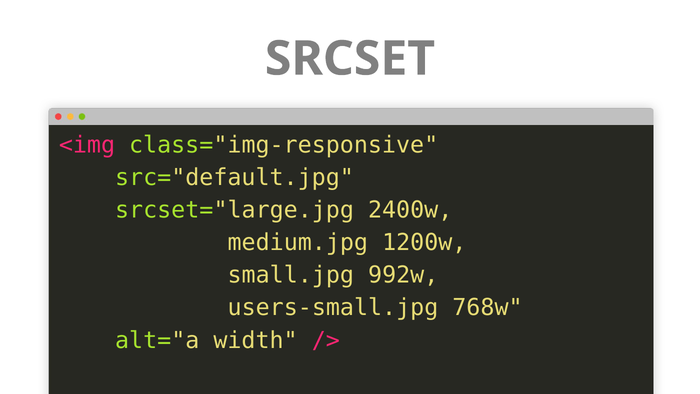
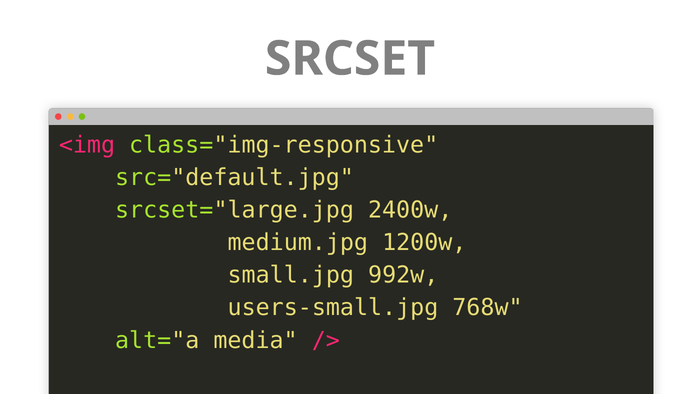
width: width -> media
